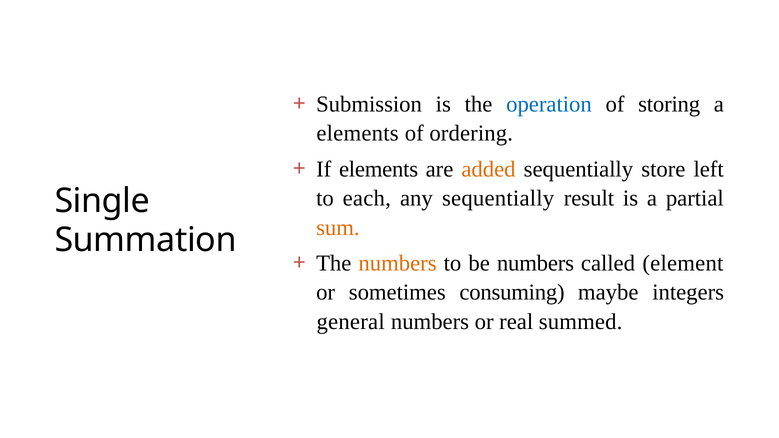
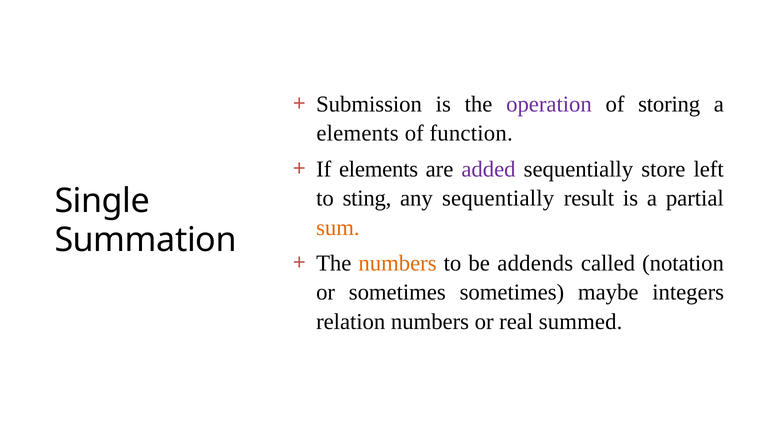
operation colour: blue -> purple
ordering: ordering -> function
added colour: orange -> purple
each: each -> sting
be numbers: numbers -> addends
element: element -> notation
sometimes consuming: consuming -> sometimes
general: general -> relation
